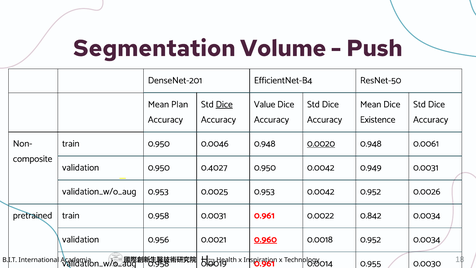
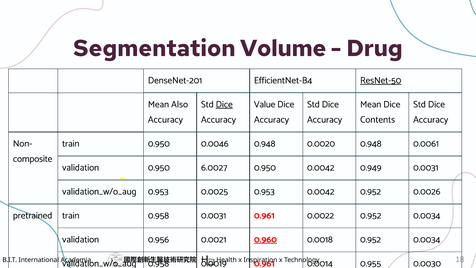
Push: Push -> Drug
ResNet-50 underline: none -> present
Plan: Plan -> Also
Existence: Existence -> Contents
0.0020 underline: present -> none
0.4027: 0.4027 -> 6.0027
0.0022 0.842: 0.842 -> 0.952
